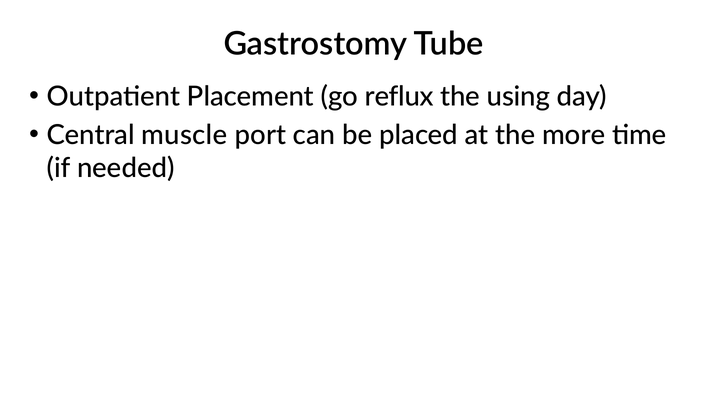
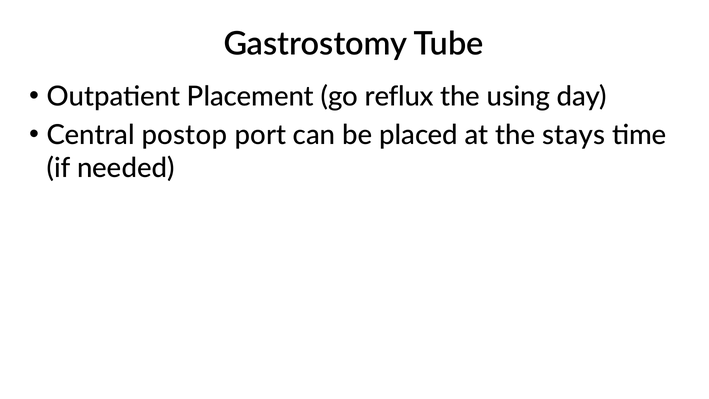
muscle: muscle -> postop
more: more -> stays
